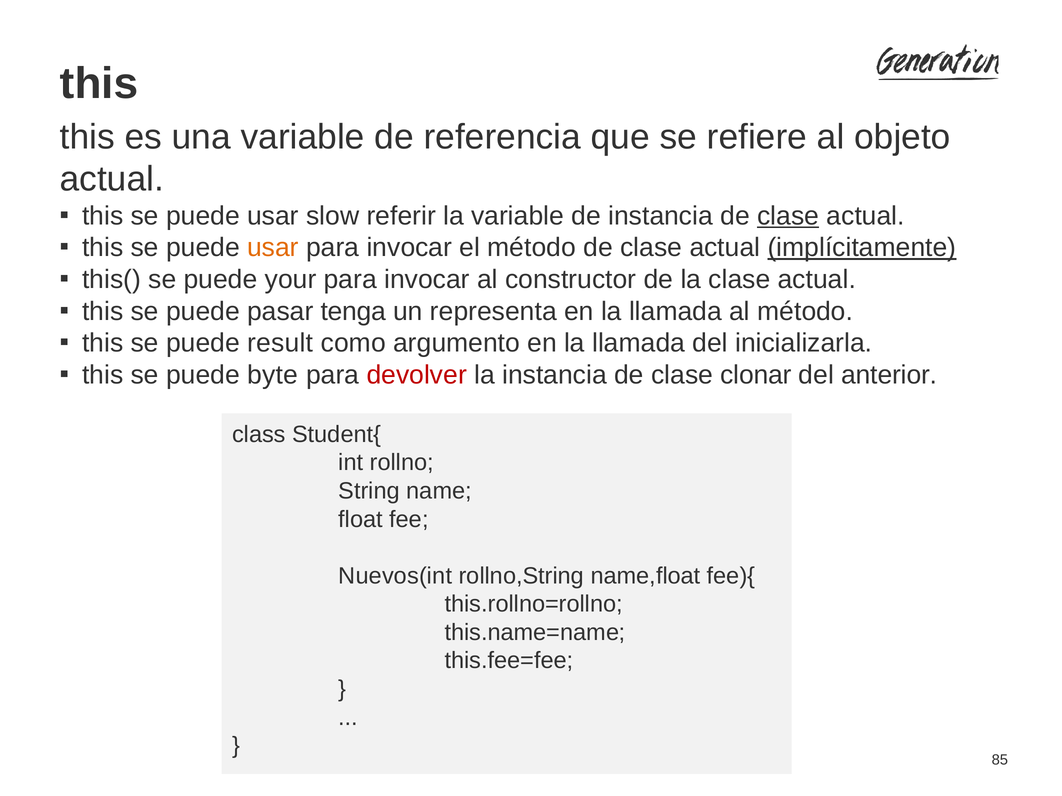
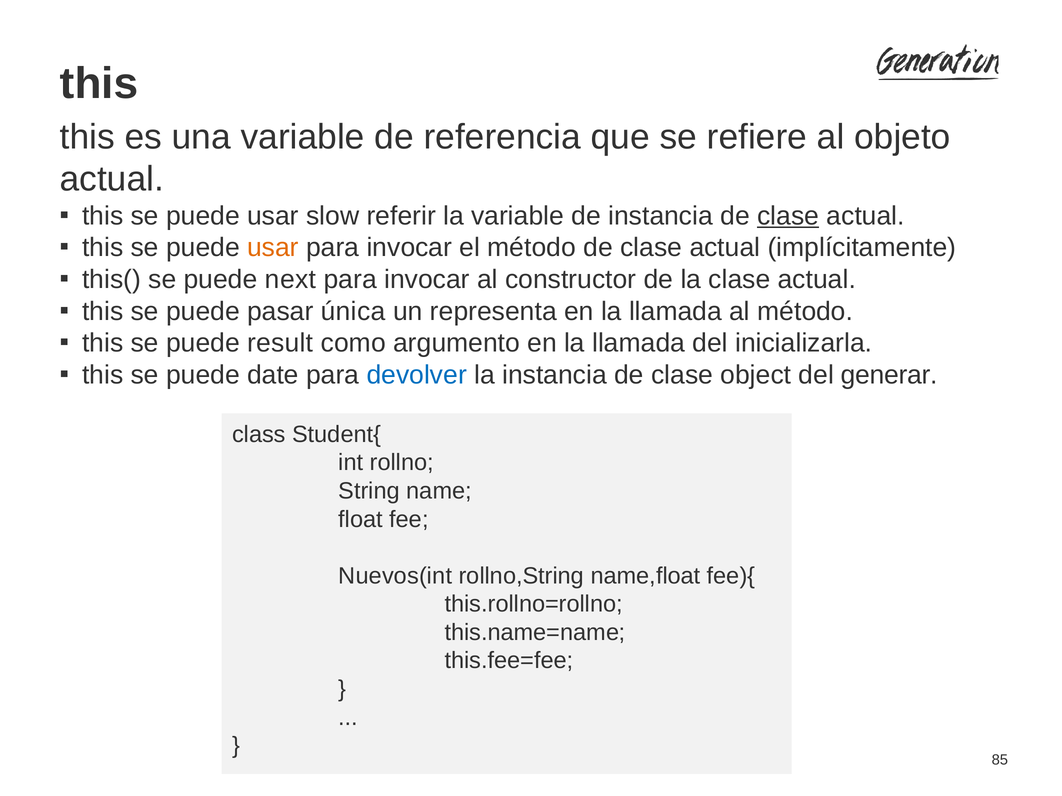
implícitamente underline: present -> none
your: your -> next
tenga: tenga -> única
byte: byte -> date
devolver colour: red -> blue
clonar: clonar -> object
anterior: anterior -> generar
